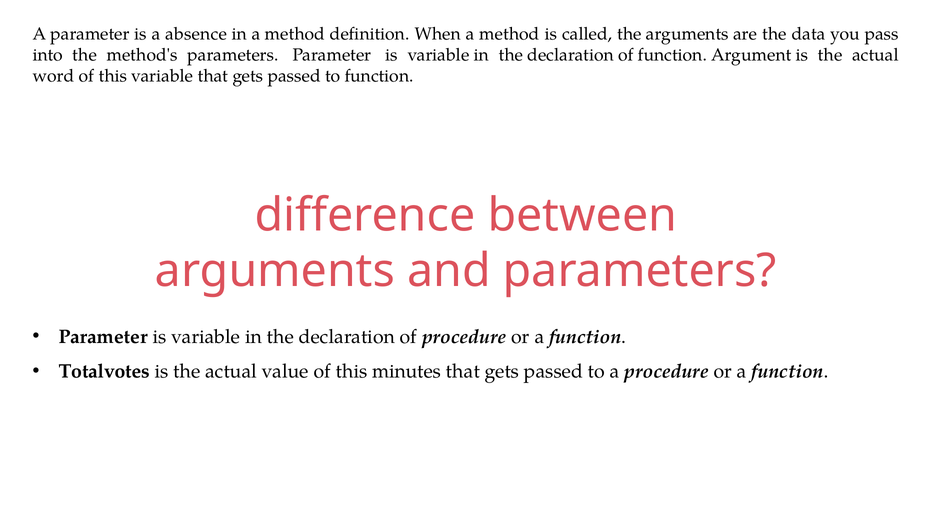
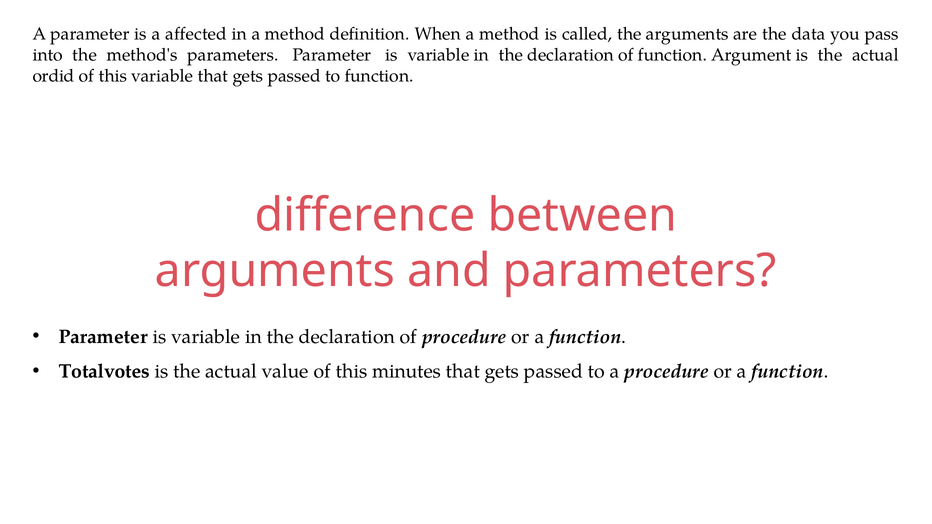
absence: absence -> affected
word: word -> ordid
